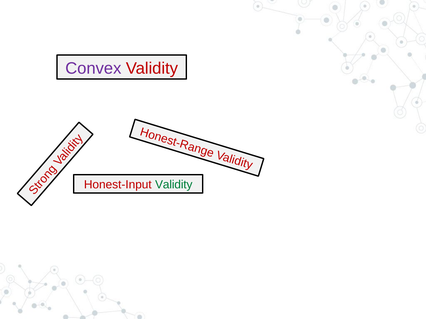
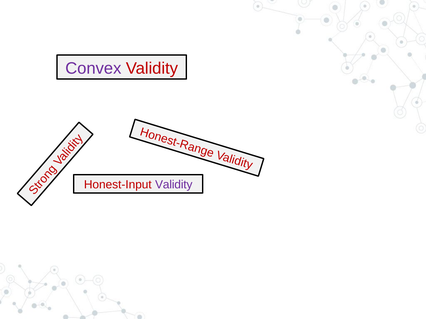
Validity at (174, 185) colour: green -> purple
